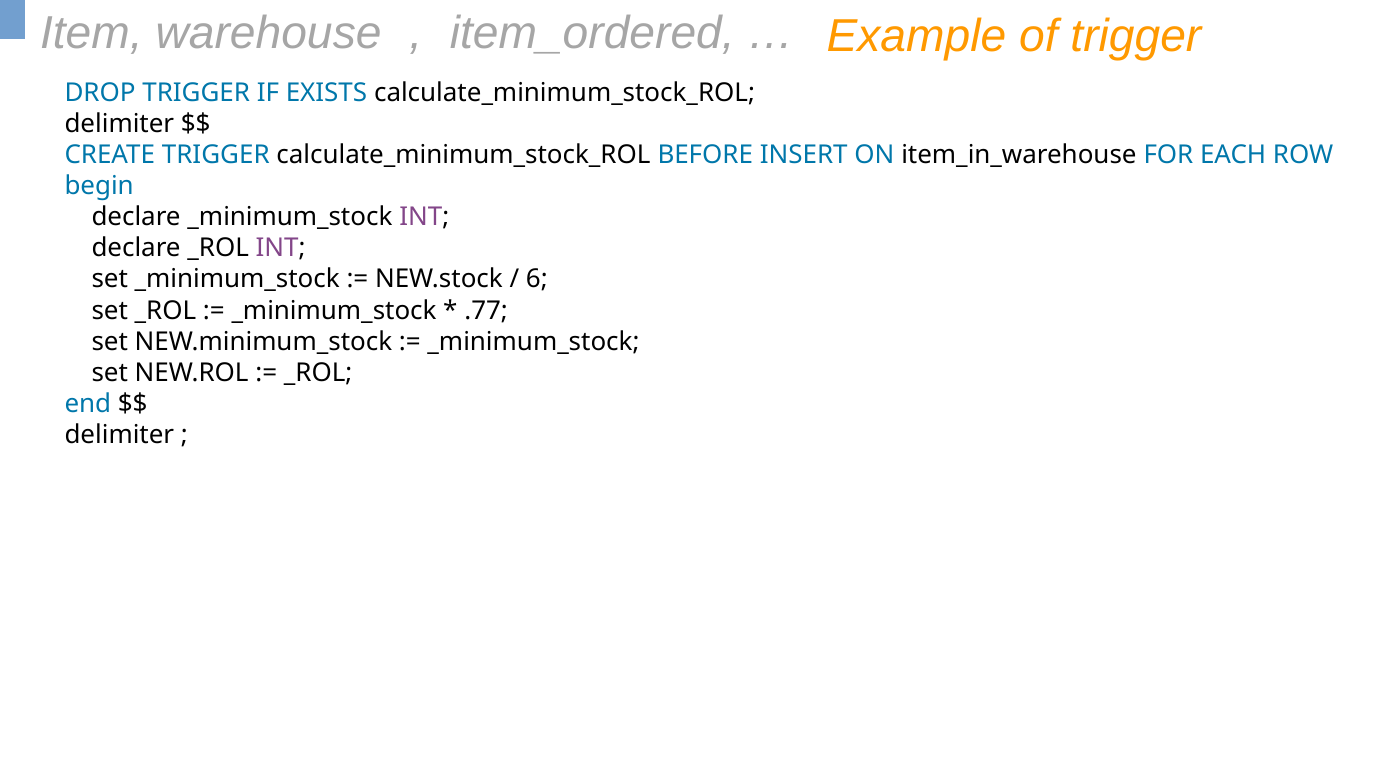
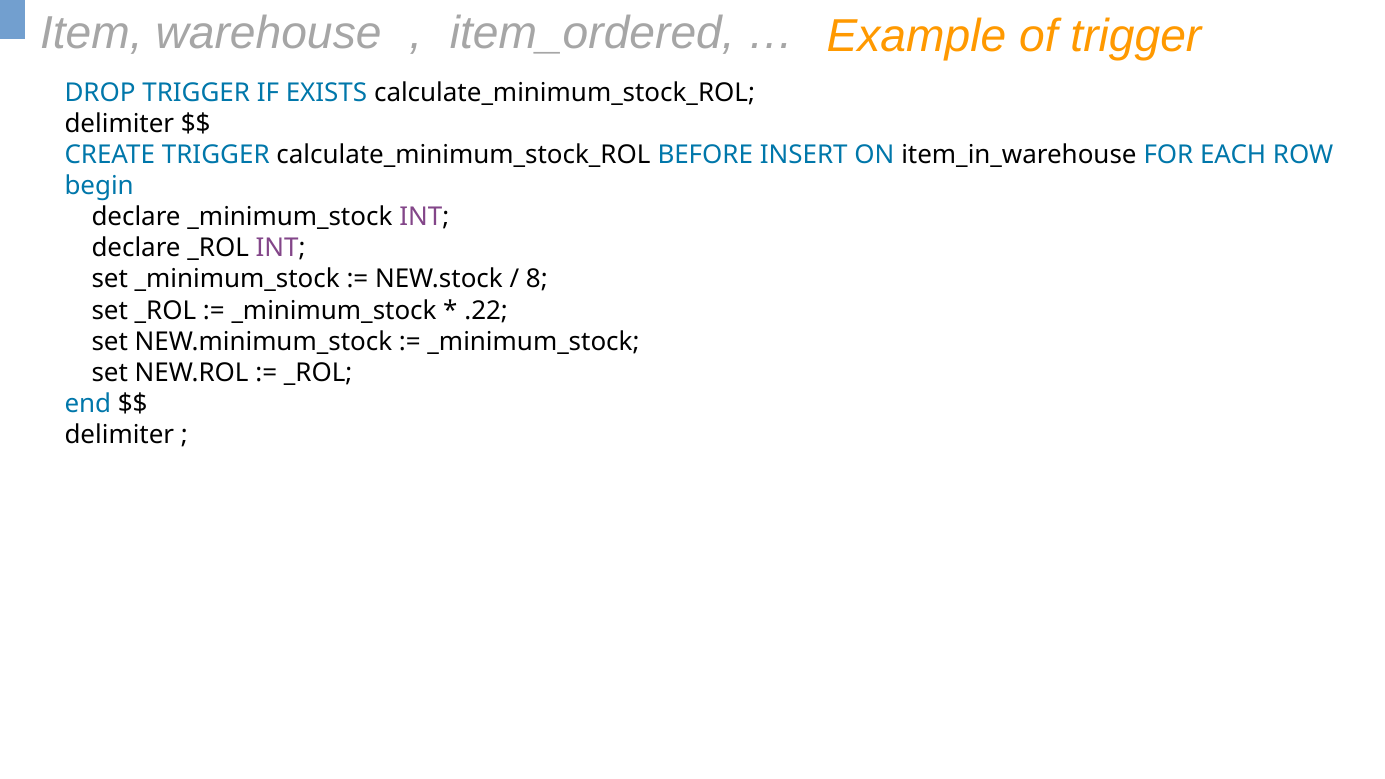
6: 6 -> 8
.77: .77 -> .22
